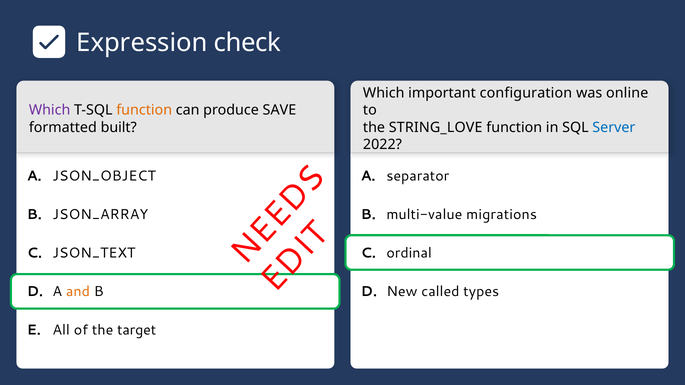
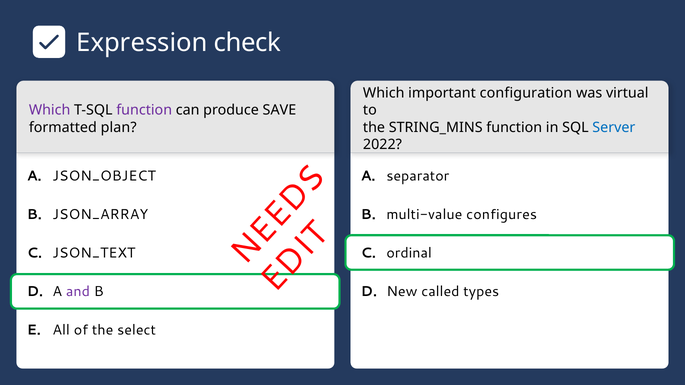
online: online -> virtual
function at (144, 110) colour: orange -> purple
built: built -> plan
STRING_LOVE: STRING_LOVE -> STRING_MINS
migrations: migrations -> configures
and colour: orange -> purple
target: target -> select
